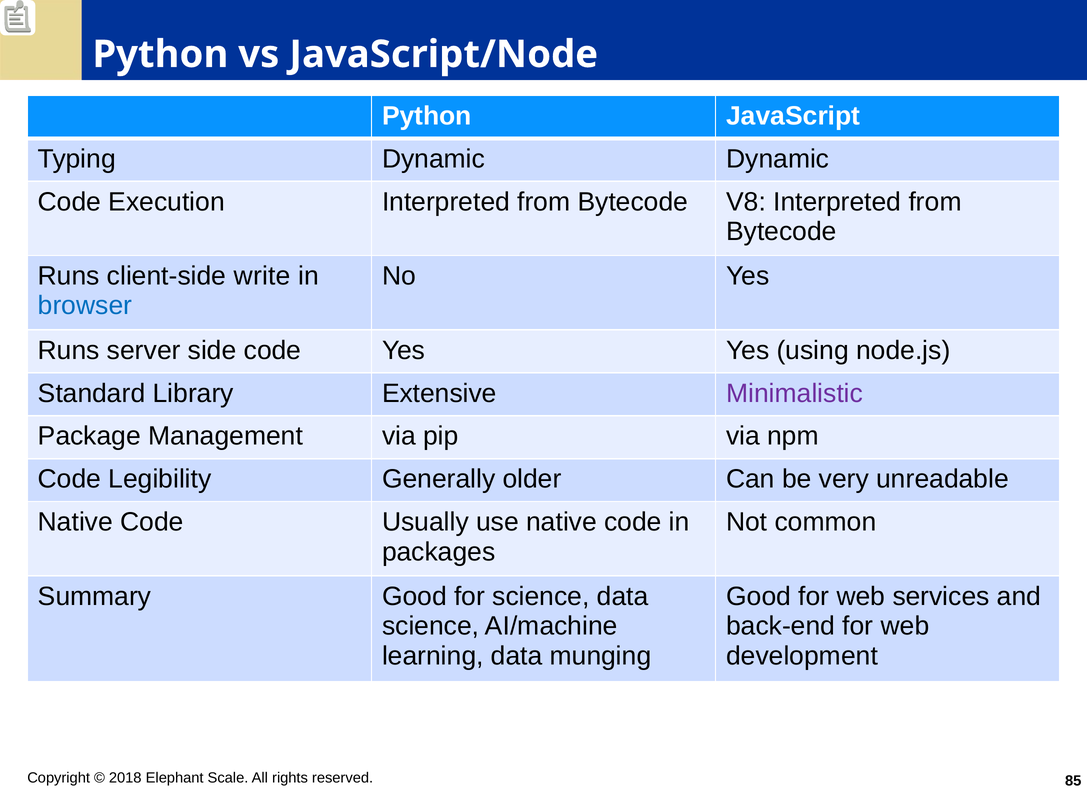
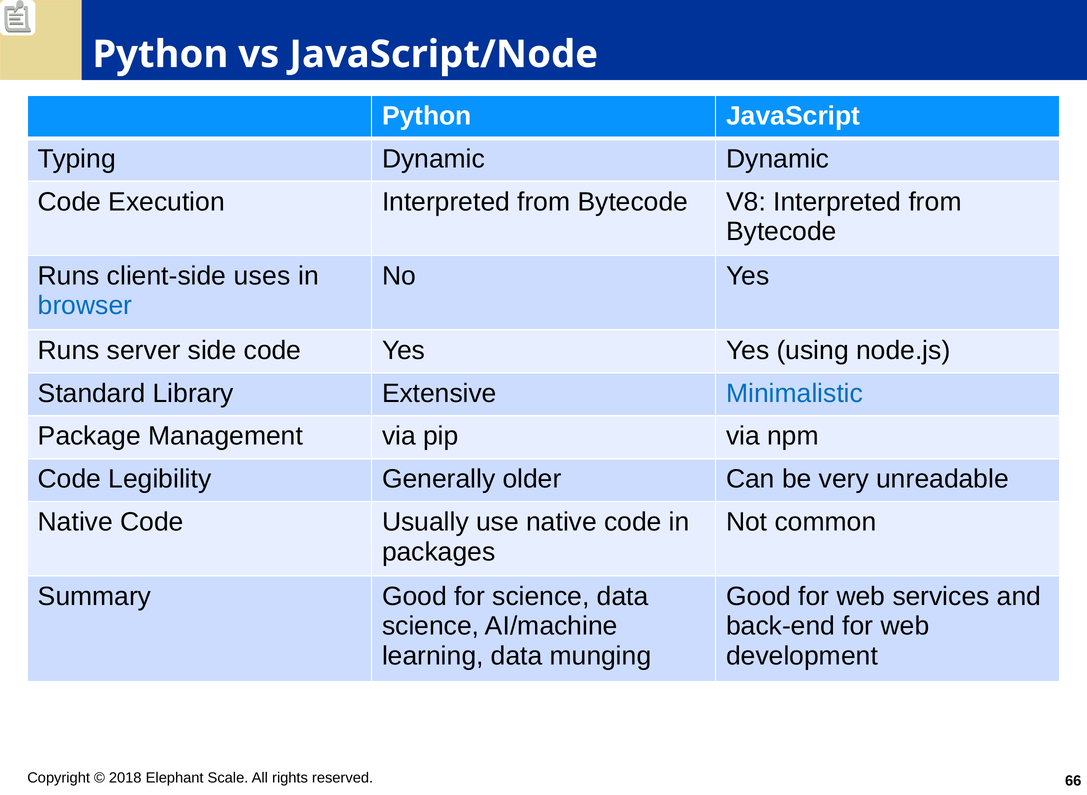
write: write -> uses
Minimalistic colour: purple -> blue
85: 85 -> 66
